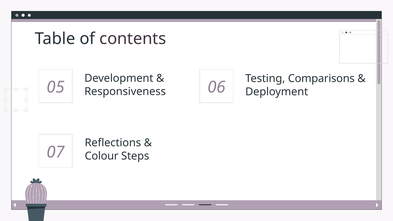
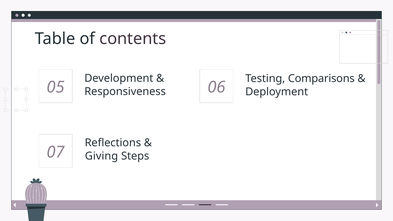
Colour: Colour -> Giving
